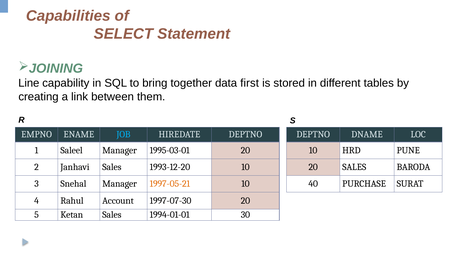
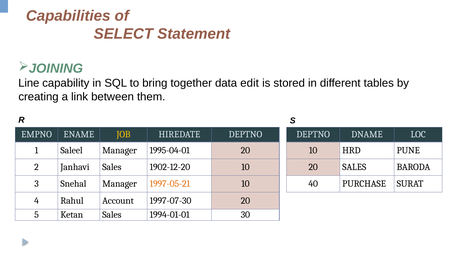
first: first -> edit
JOB colour: light blue -> yellow
1995-03-01: 1995-03-01 -> 1995-04-01
1993-12-20: 1993-12-20 -> 1902-12-20
